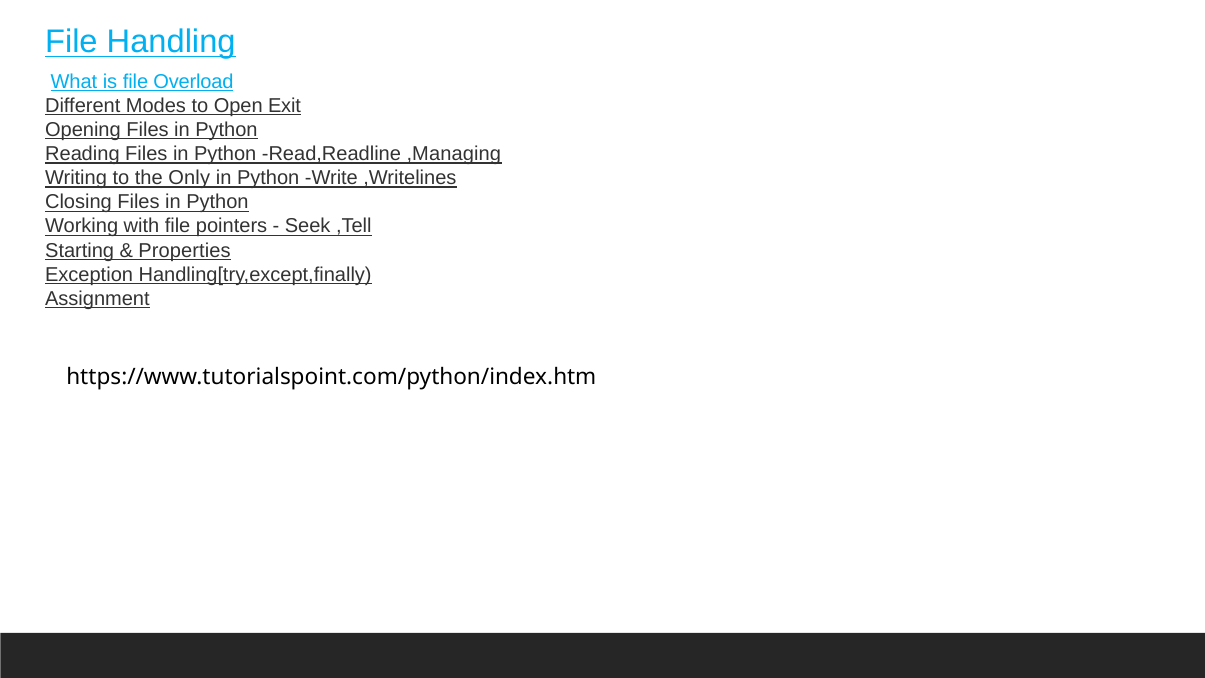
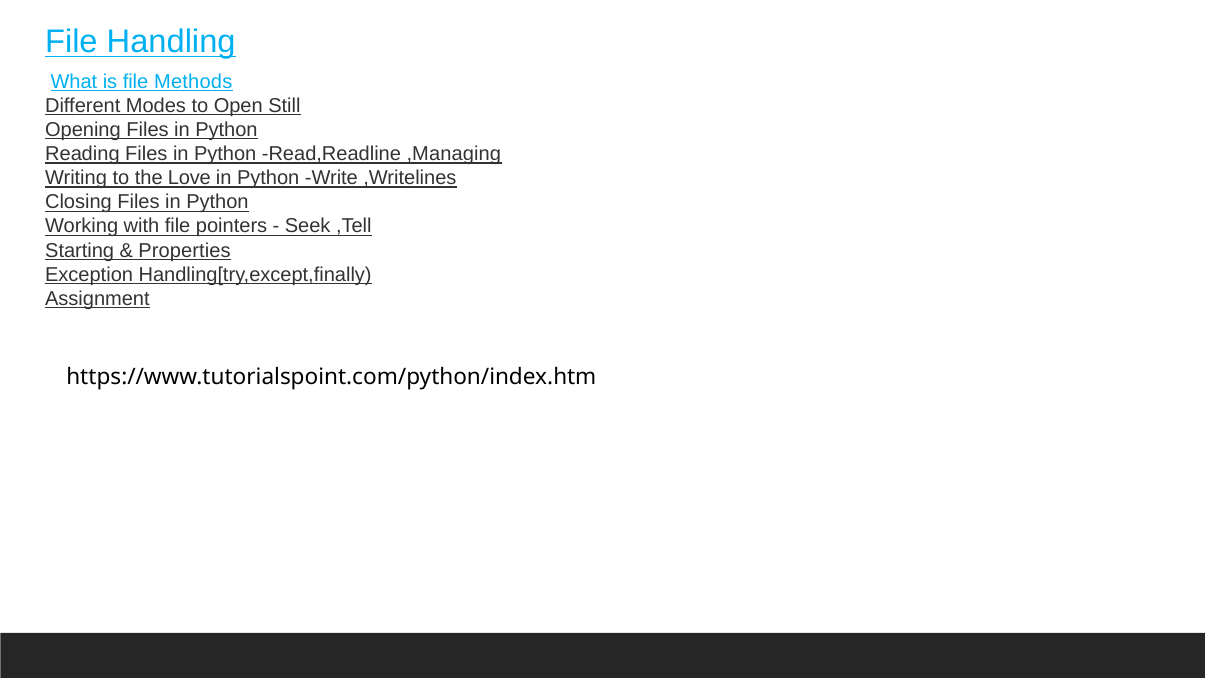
Overload: Overload -> Methods
Exit: Exit -> Still
Only: Only -> Love
